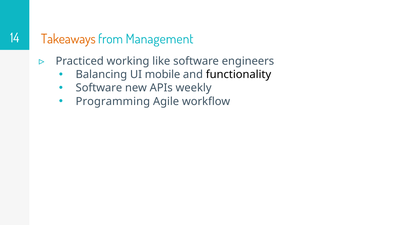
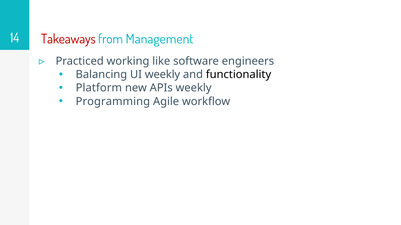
Takeaways colour: orange -> red
UI mobile: mobile -> weekly
Software at (99, 88): Software -> Platform
